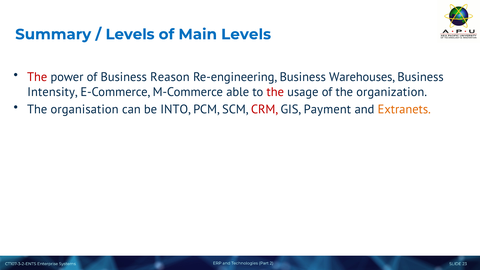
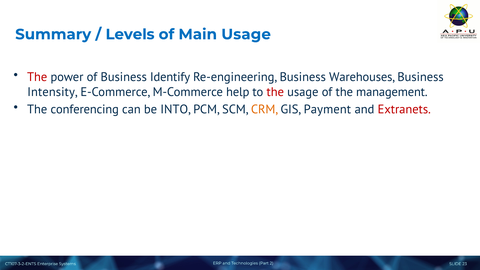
Main Levels: Levels -> Usage
Reason: Reason -> Identify
able: able -> help
organization: organization -> management
organisation: organisation -> conferencing
CRM colour: red -> orange
Extranets colour: orange -> red
